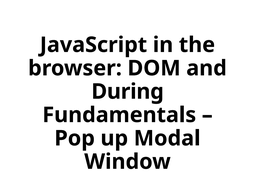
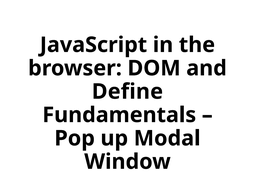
During: During -> Define
